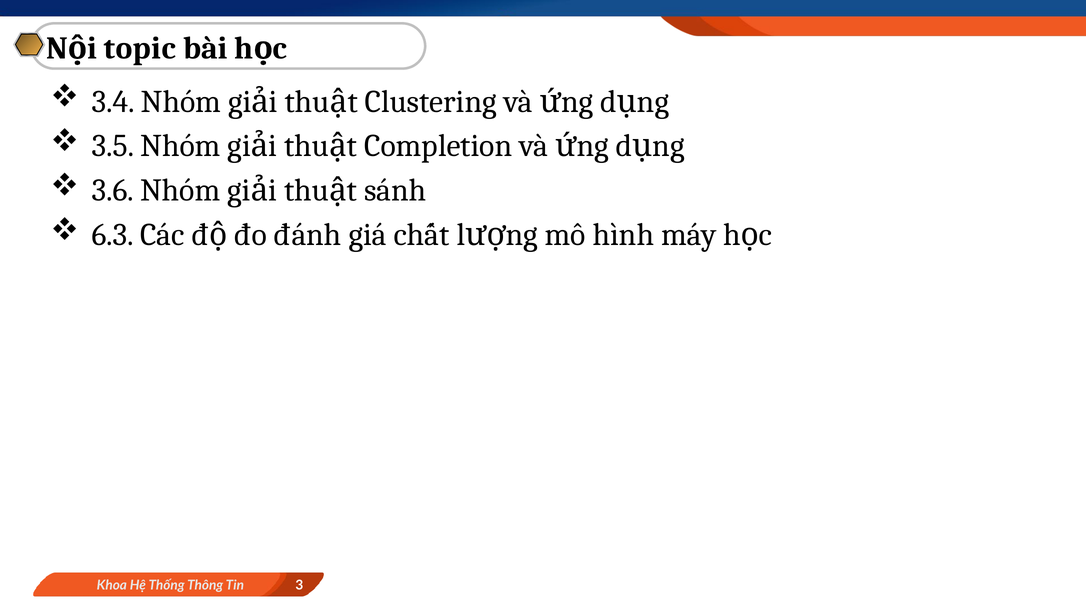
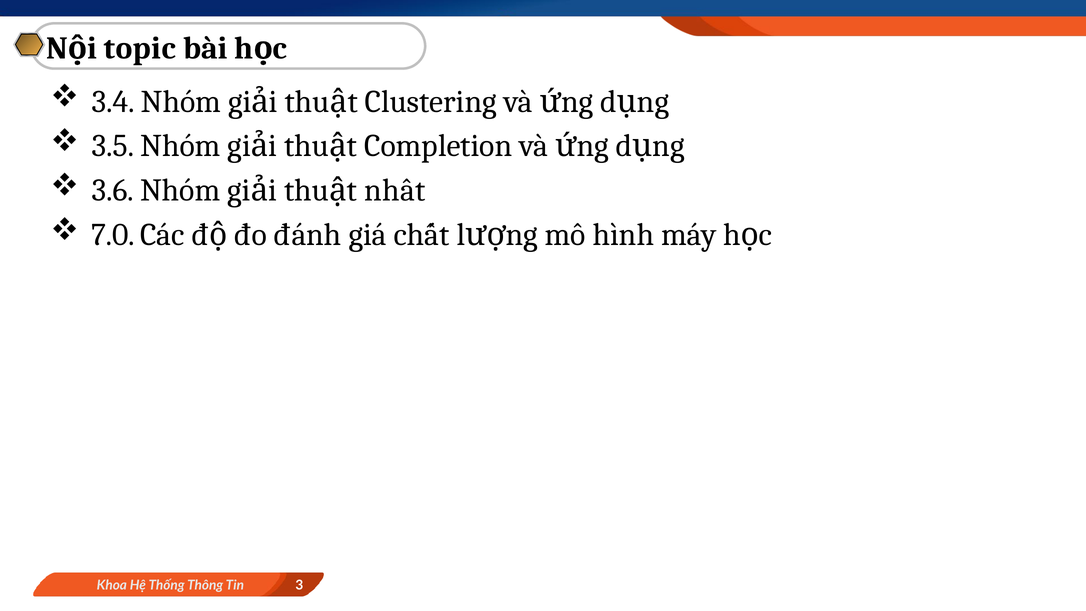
sánh: sánh -> nhất
6.3: 6.3 -> 7.0
